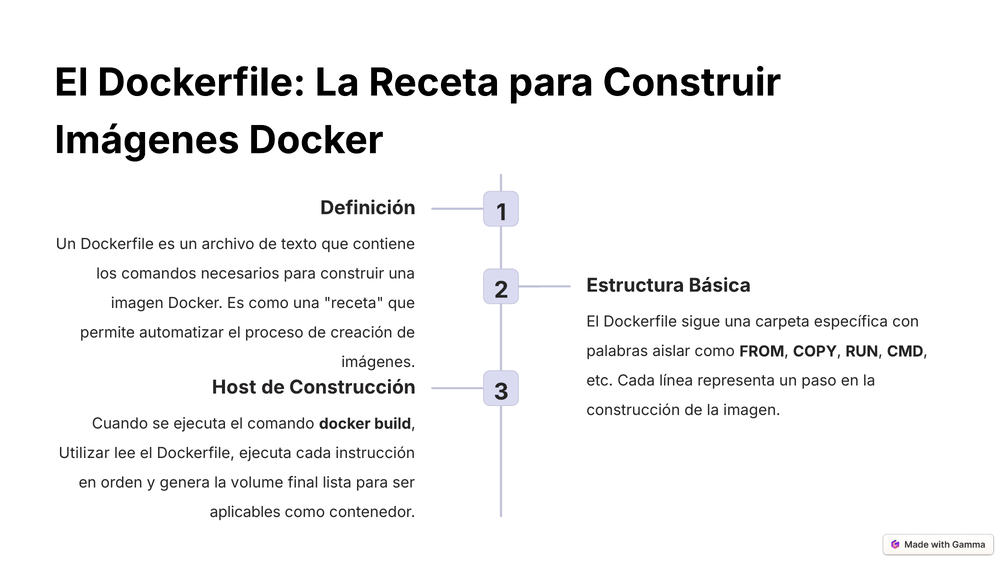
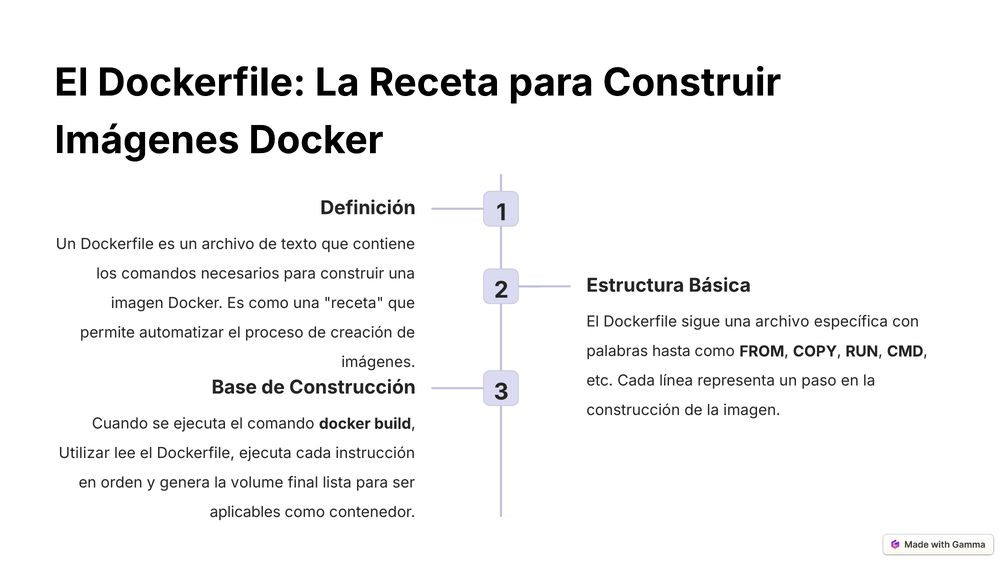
una carpeta: carpeta -> archivo
aislar: aislar -> hasta
Host: Host -> Base
